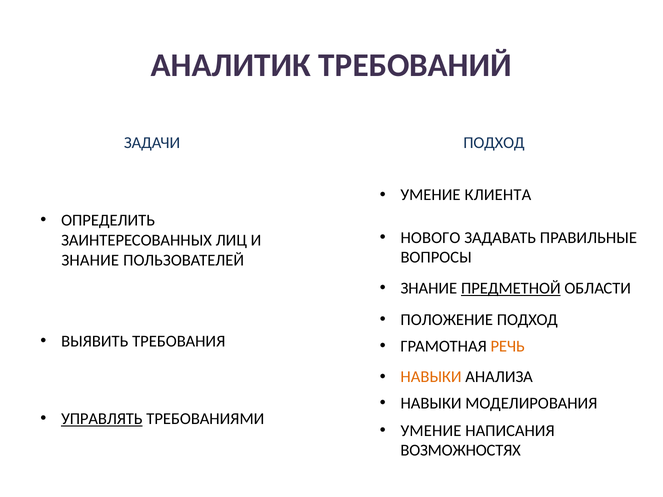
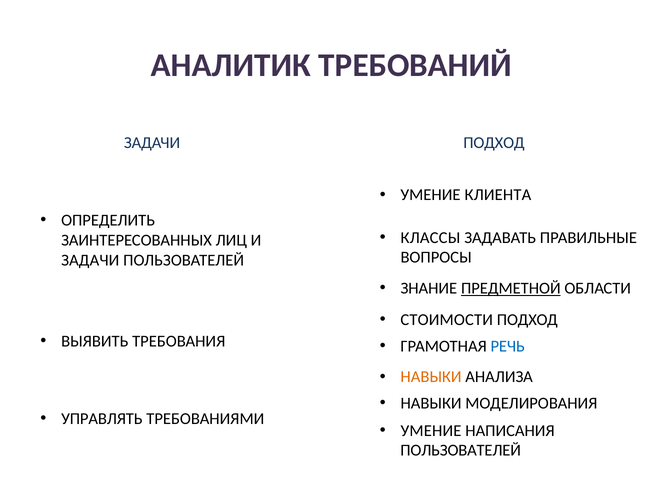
НОВОГО: НОВОГО -> КЛАССЫ
ЗНАНИЕ at (90, 260): ЗНАНИЕ -> ЗАДАЧИ
ПОЛОЖЕНИЕ: ПОЛОЖЕНИЕ -> СТОИМОСТИ
РЕЧЬ colour: orange -> blue
УПРАВЛЯТЬ underline: present -> none
ВОЗМОЖНОСТЯХ at (461, 451): ВОЗМОЖНОСТЯХ -> ПОЛЬЗОВАТЕЛЕЙ
